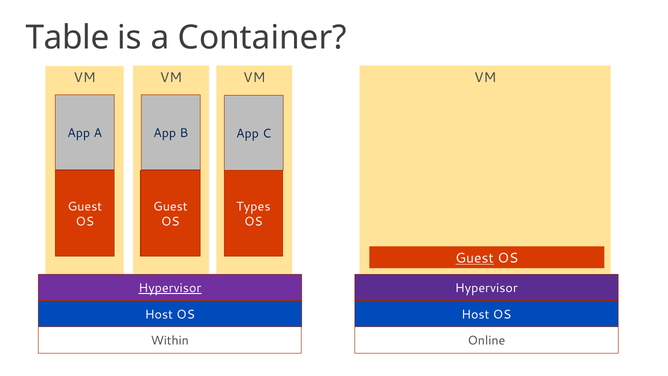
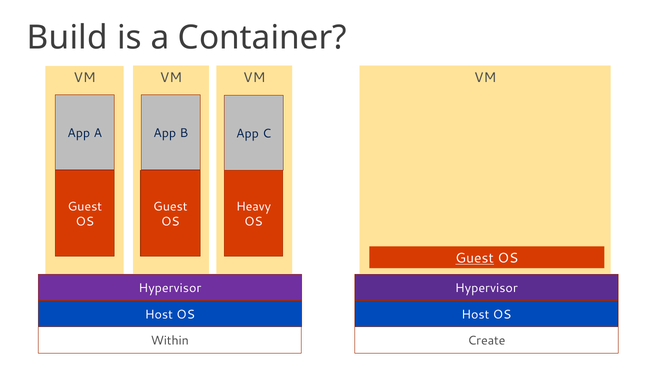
Table: Table -> Build
Types: Types -> Heavy
Hypervisor at (170, 288) underline: present -> none
Online: Online -> Create
